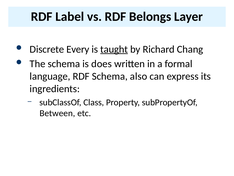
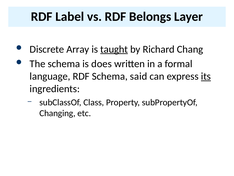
Every: Every -> Array
also: also -> said
its underline: none -> present
Between: Between -> Changing
